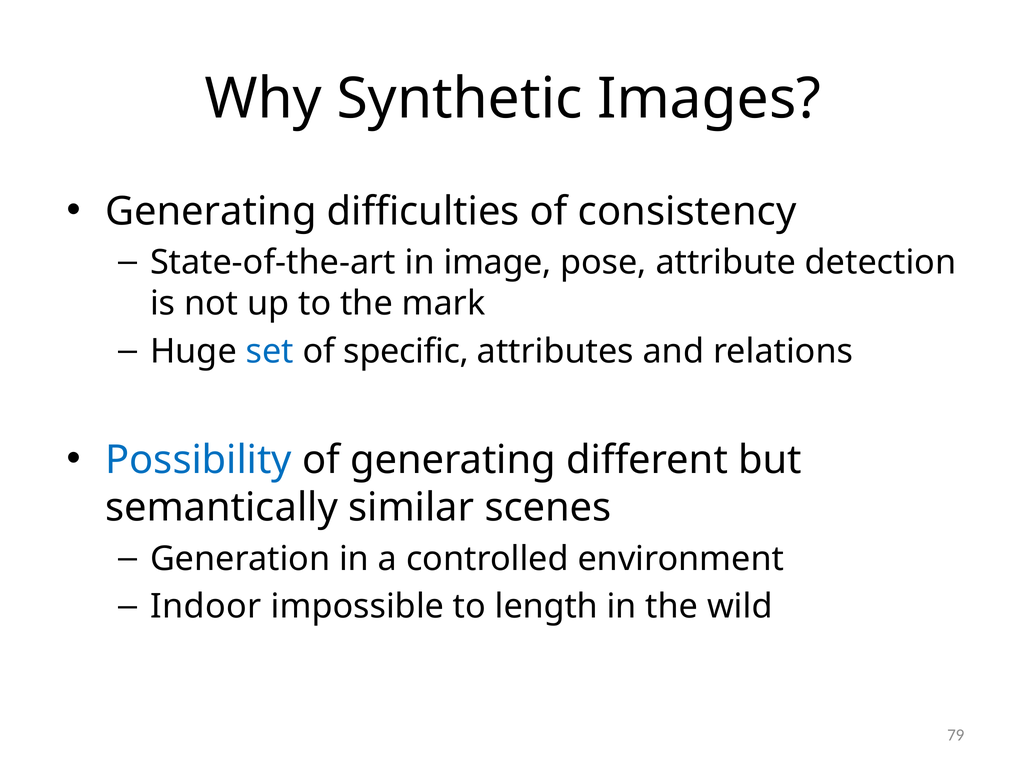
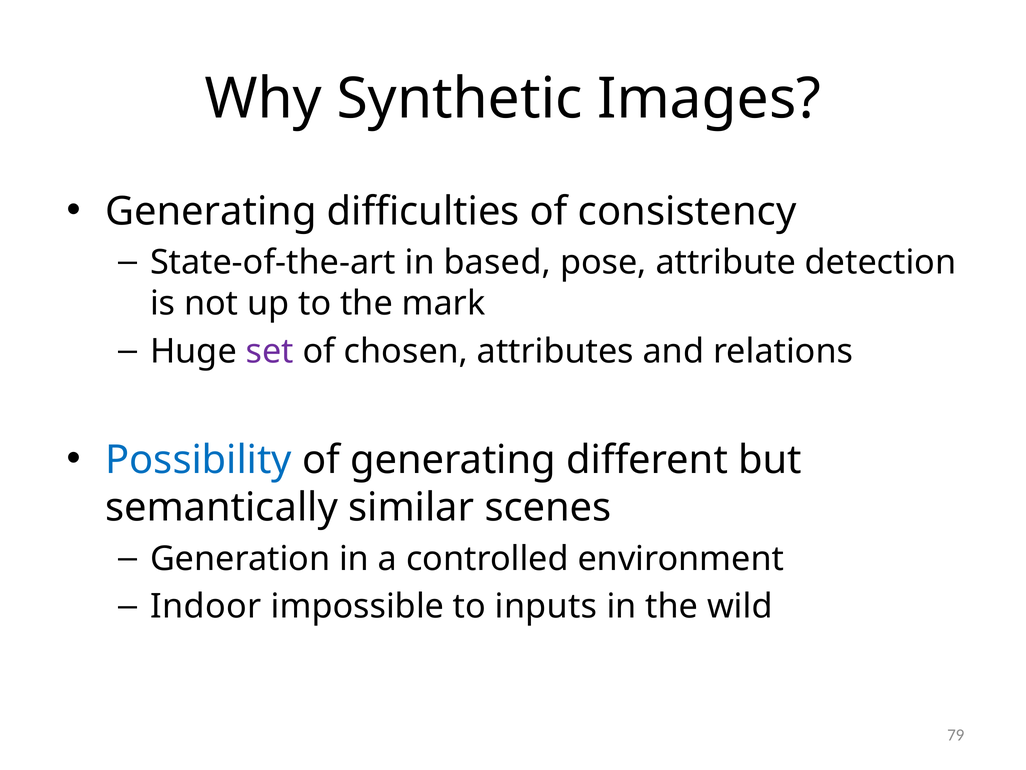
image: image -> based
set colour: blue -> purple
specific: specific -> chosen
length: length -> inputs
